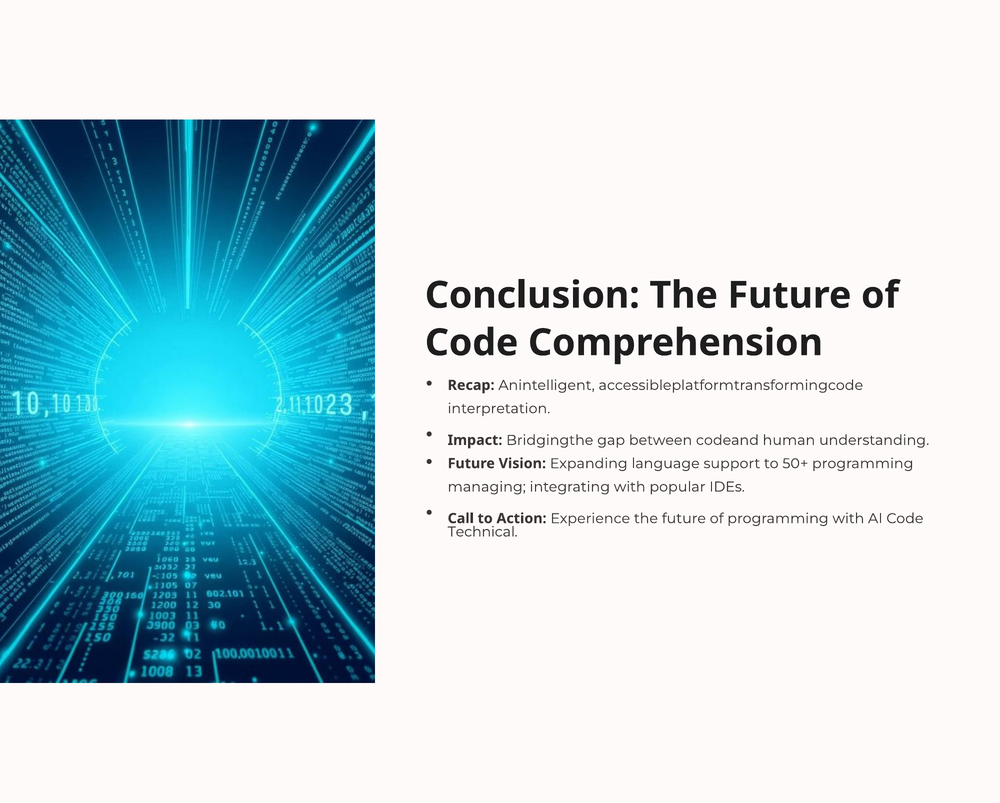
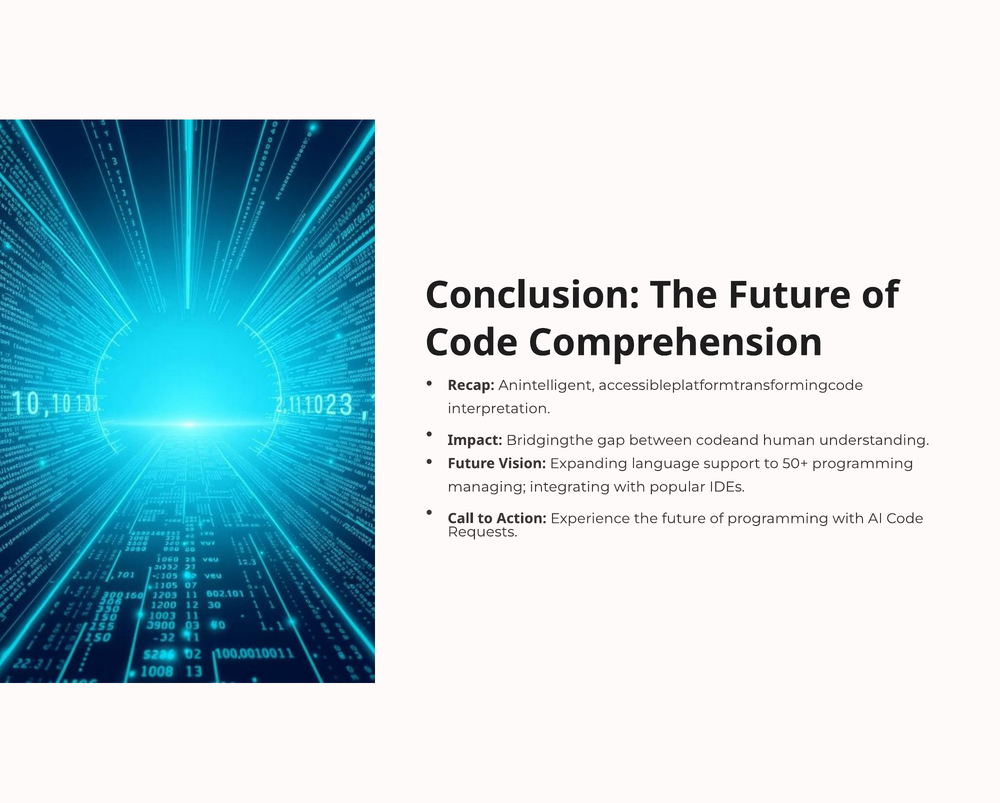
Technical: Technical -> Requests
